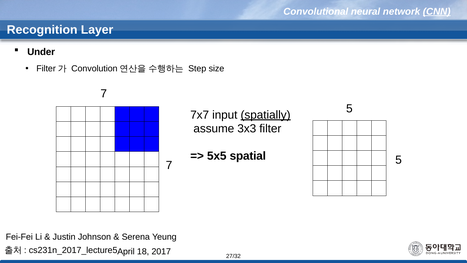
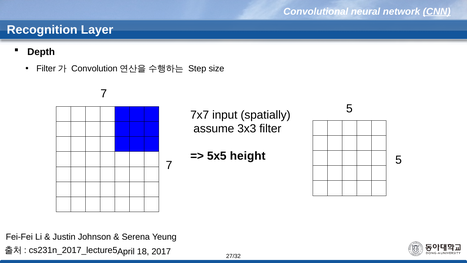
Under: Under -> Depth
spatially underline: present -> none
spatial: spatial -> height
